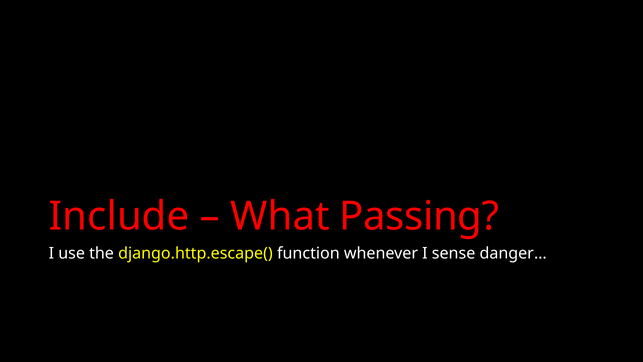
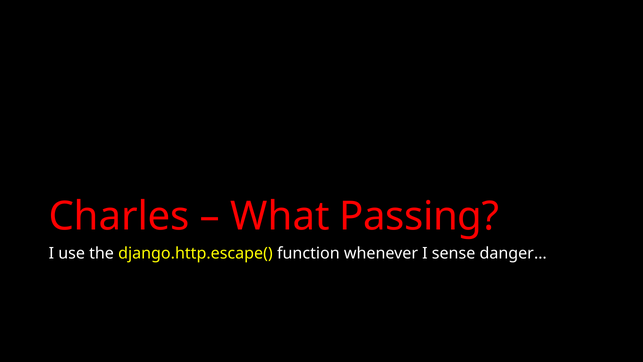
Include: Include -> Charles
